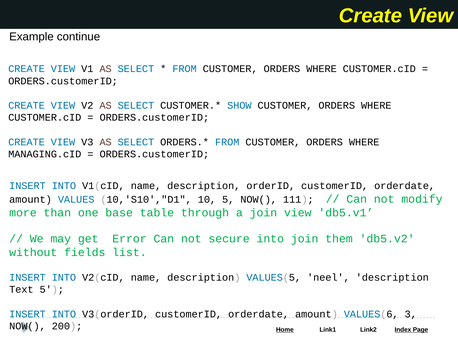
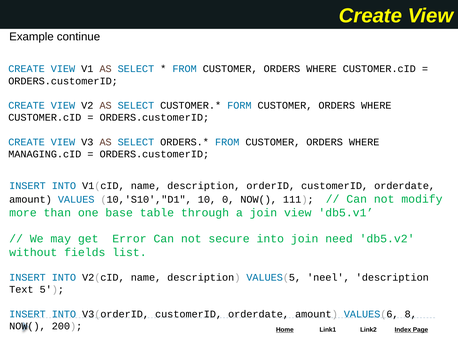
SHOW: SHOW -> FORM
10 5: 5 -> 0
them: them -> need
3: 3 -> 8
